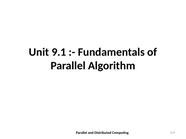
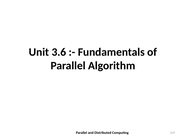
9.1: 9.1 -> 3.6
